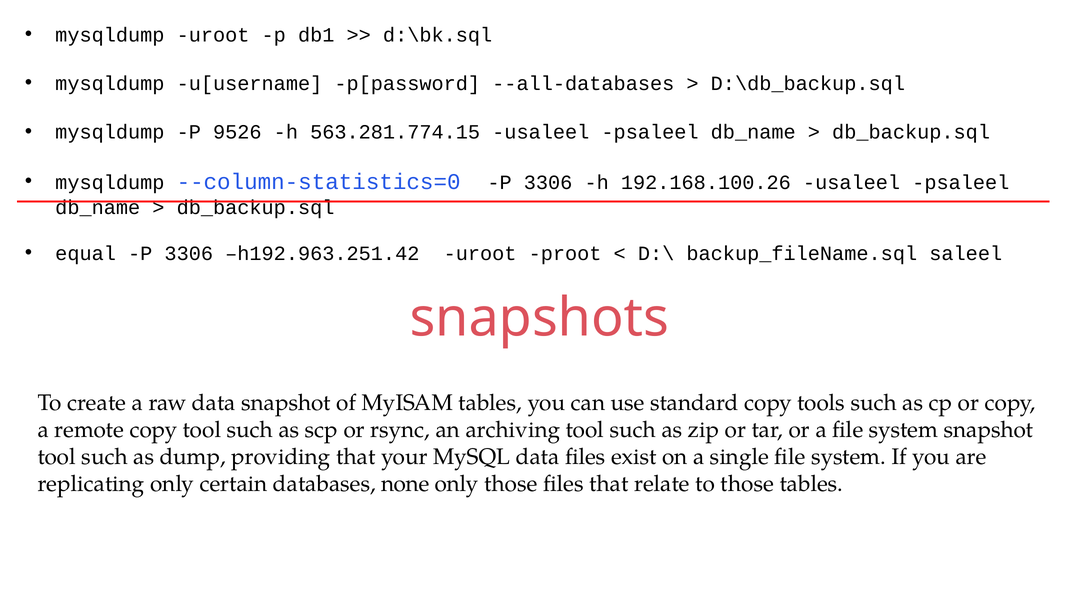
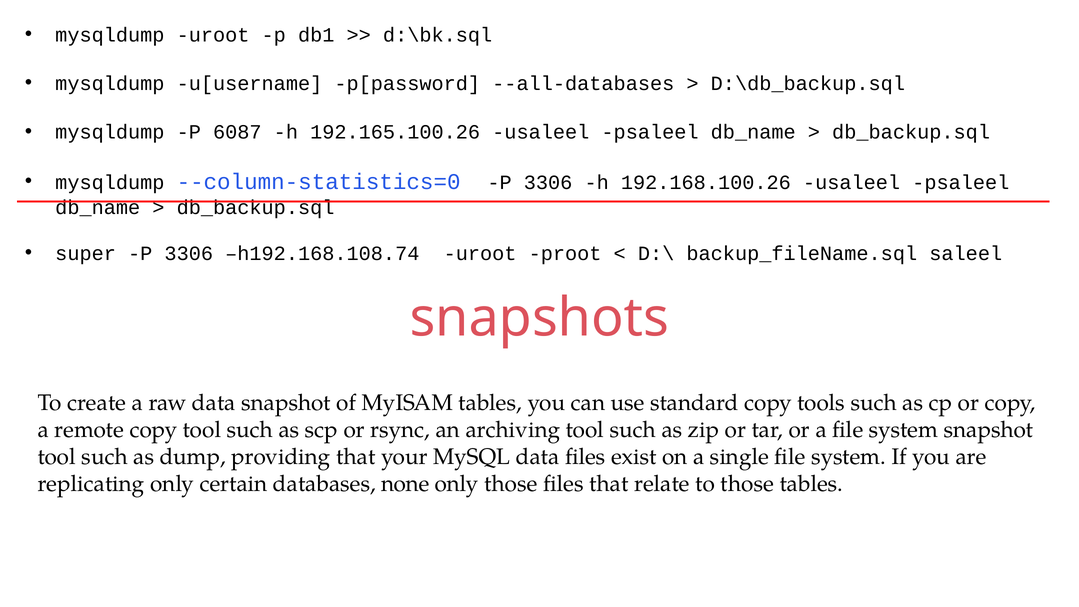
9526: 9526 -> 6087
563.281.774.15: 563.281.774.15 -> 192.165.100.26
equal: equal -> super
h192.963.251.42: h192.963.251.42 -> h192.168.108.74
